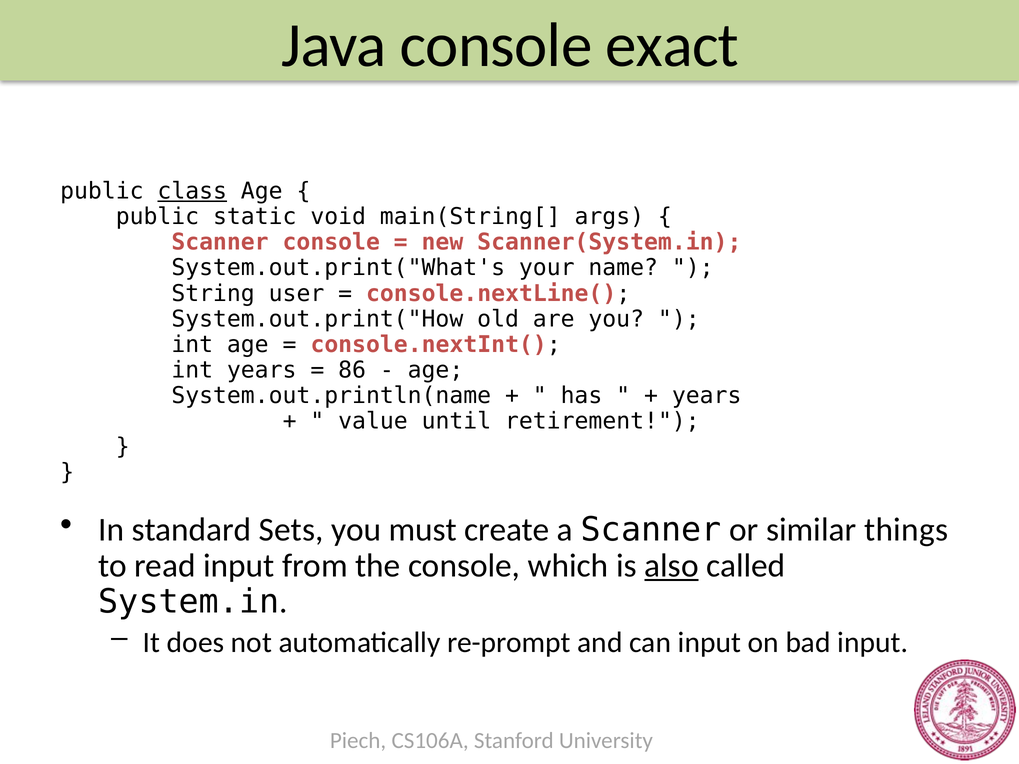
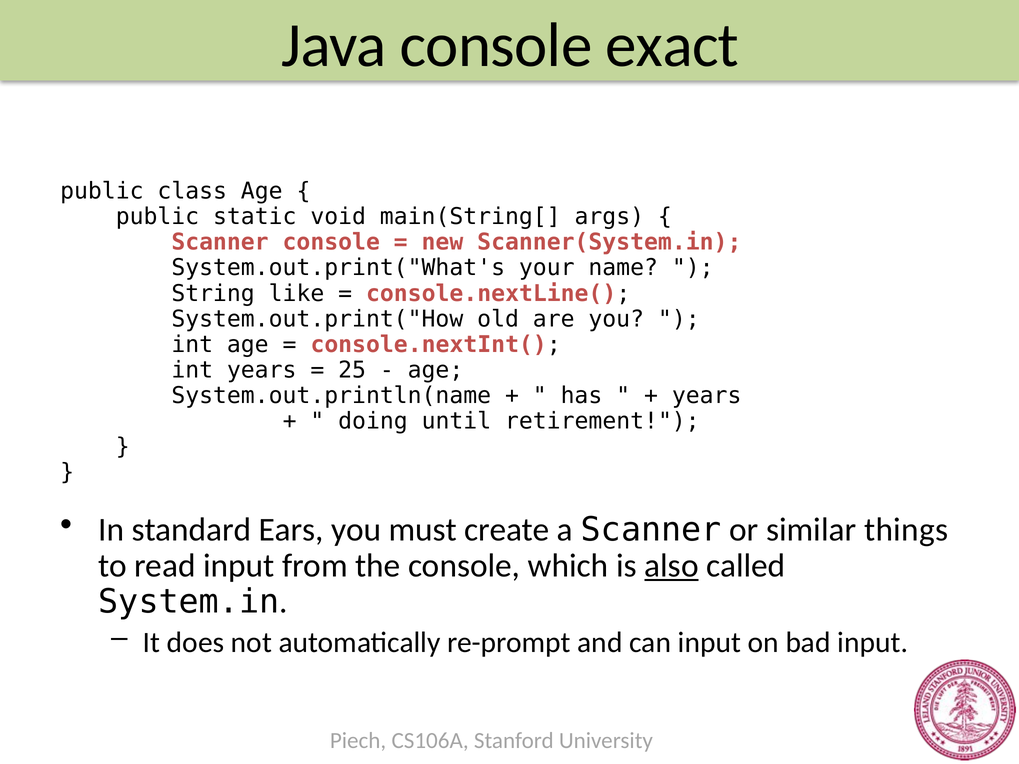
class underline: present -> none
user: user -> like
86: 86 -> 25
value: value -> doing
Sets: Sets -> Ears
